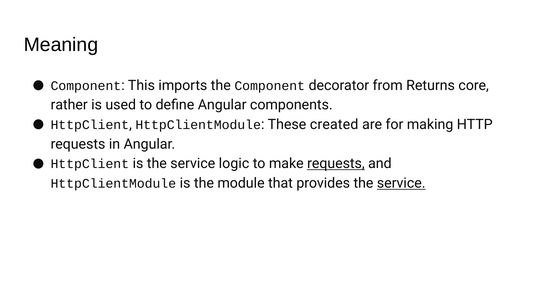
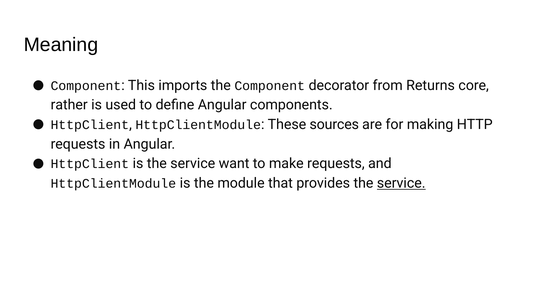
created: created -> sources
logic: logic -> want
requests at (336, 163) underline: present -> none
